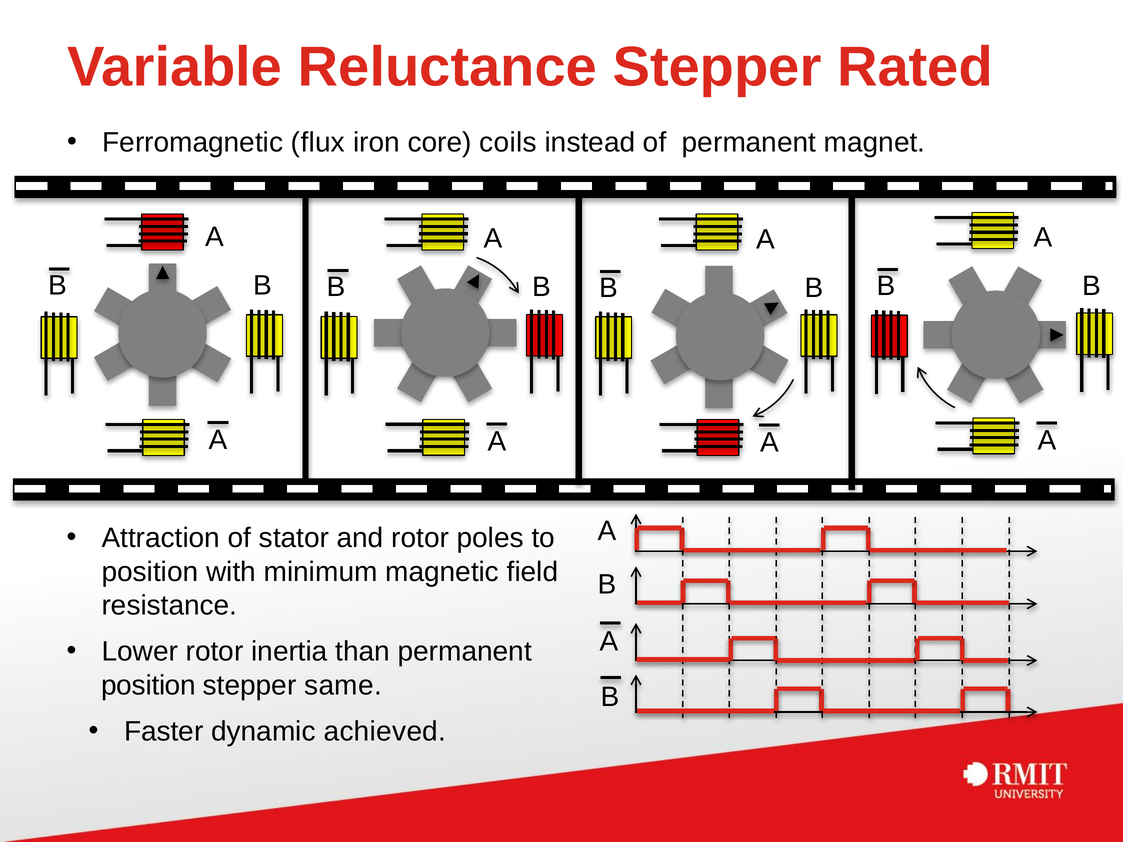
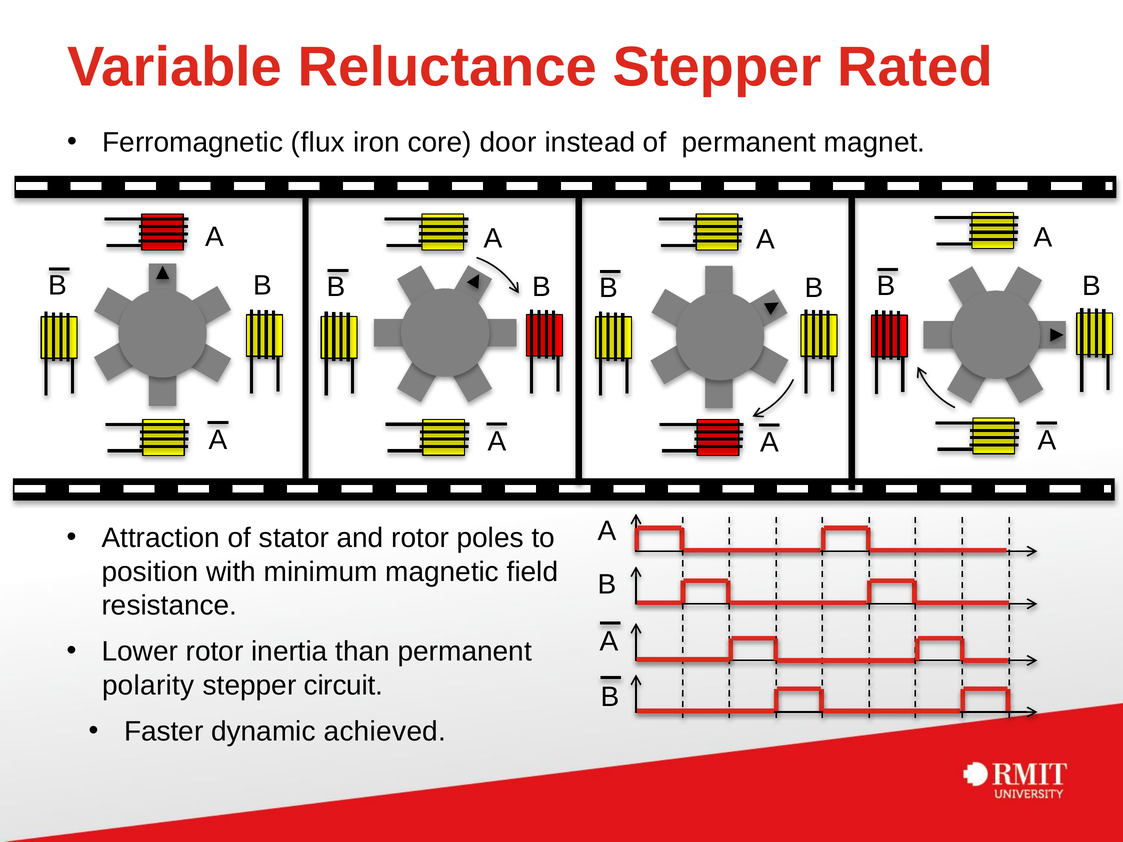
coils: coils -> door
position at (149, 685): position -> polarity
same: same -> circuit
